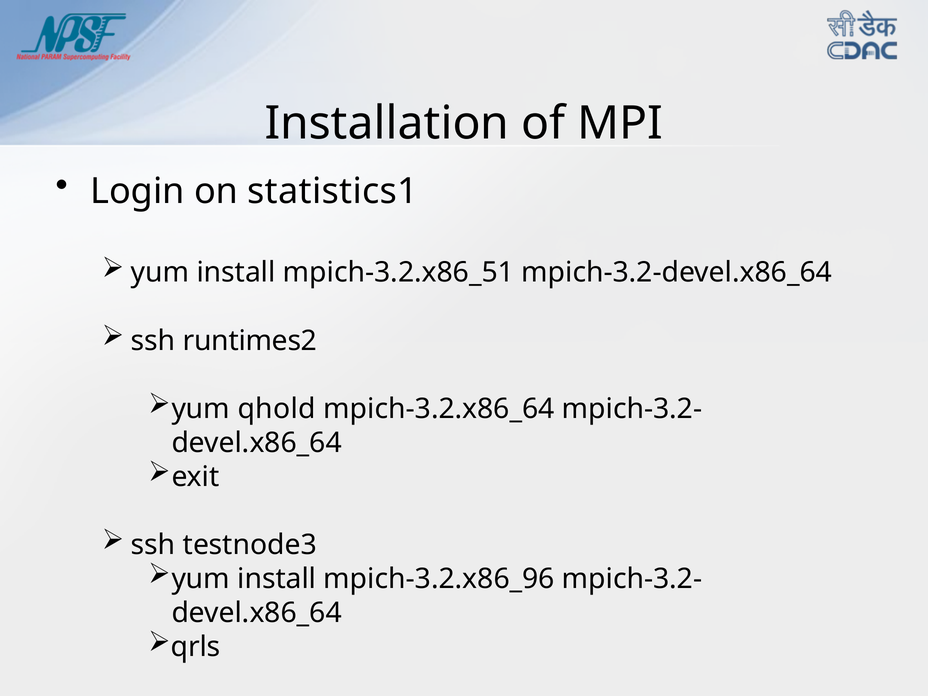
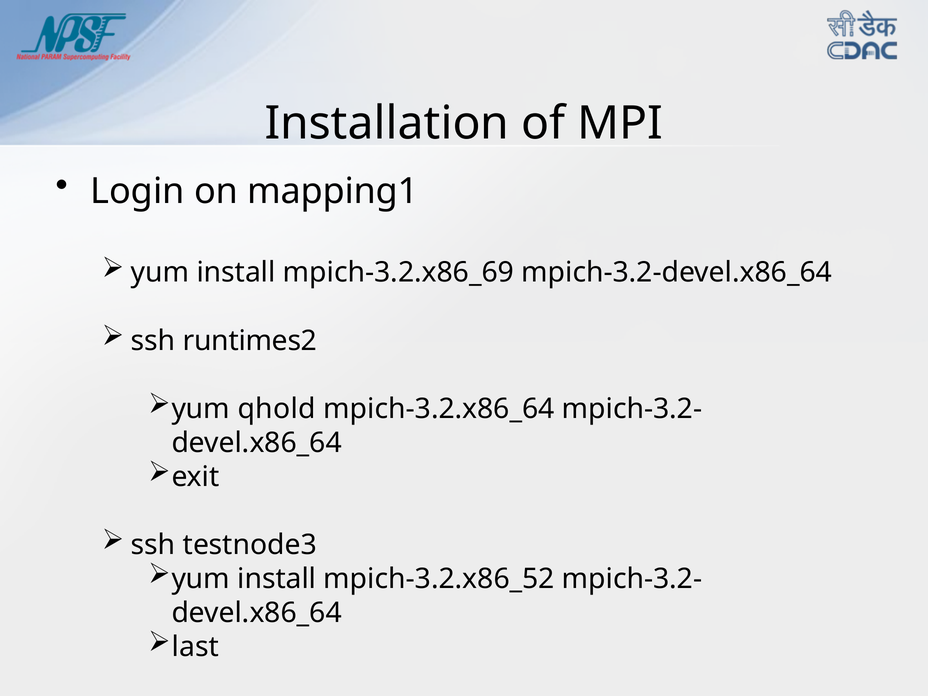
statistics1: statistics1 -> mapping1
mpich-3.2.x86_51: mpich-3.2.x86_51 -> mpich-3.2.x86_69
mpich-3.2.x86_96: mpich-3.2.x86_96 -> mpich-3.2.x86_52
qrls: qrls -> last
